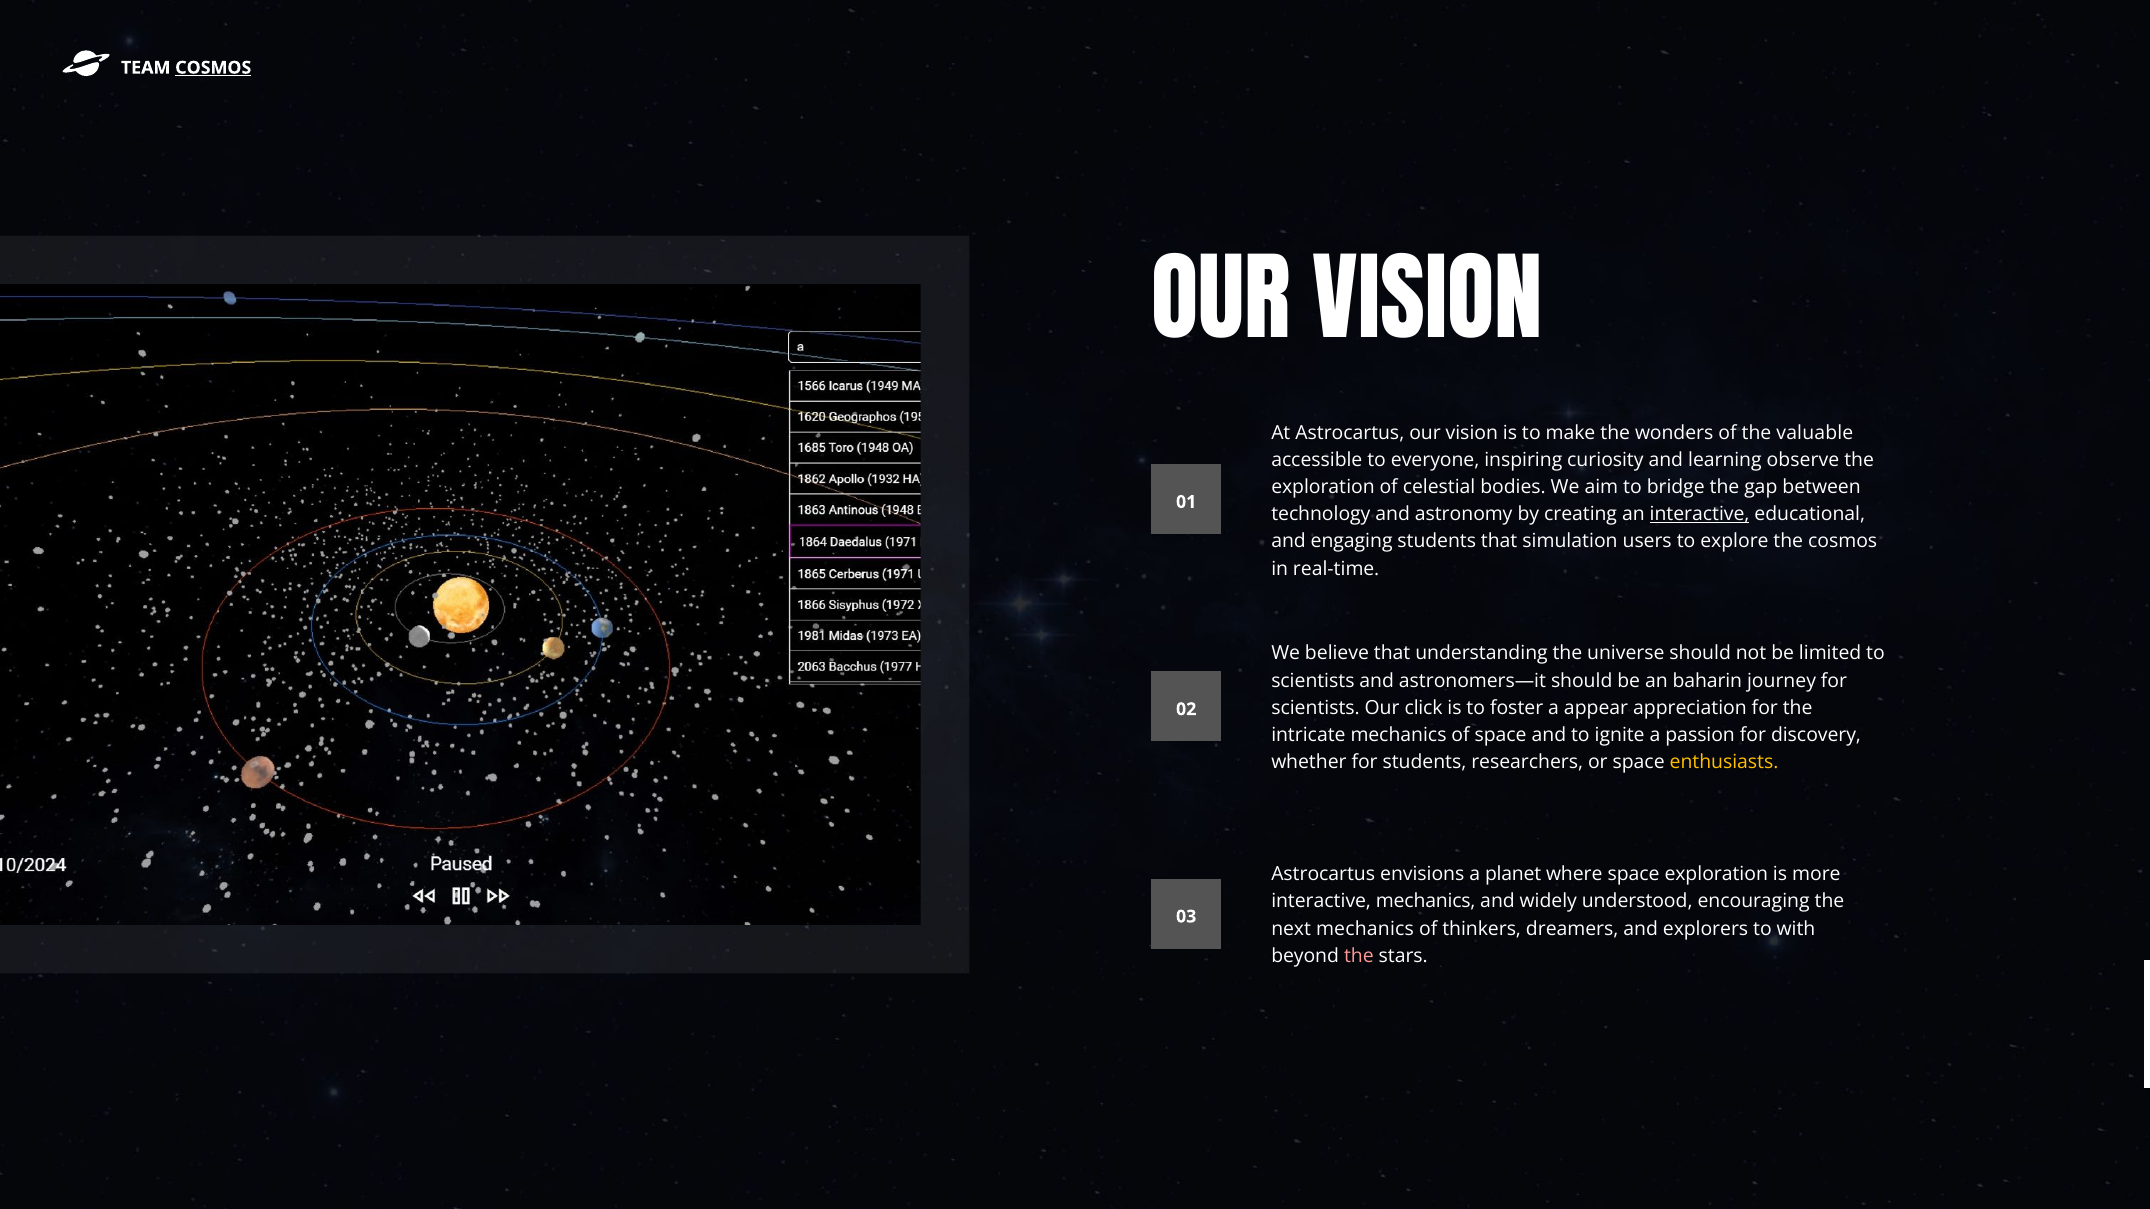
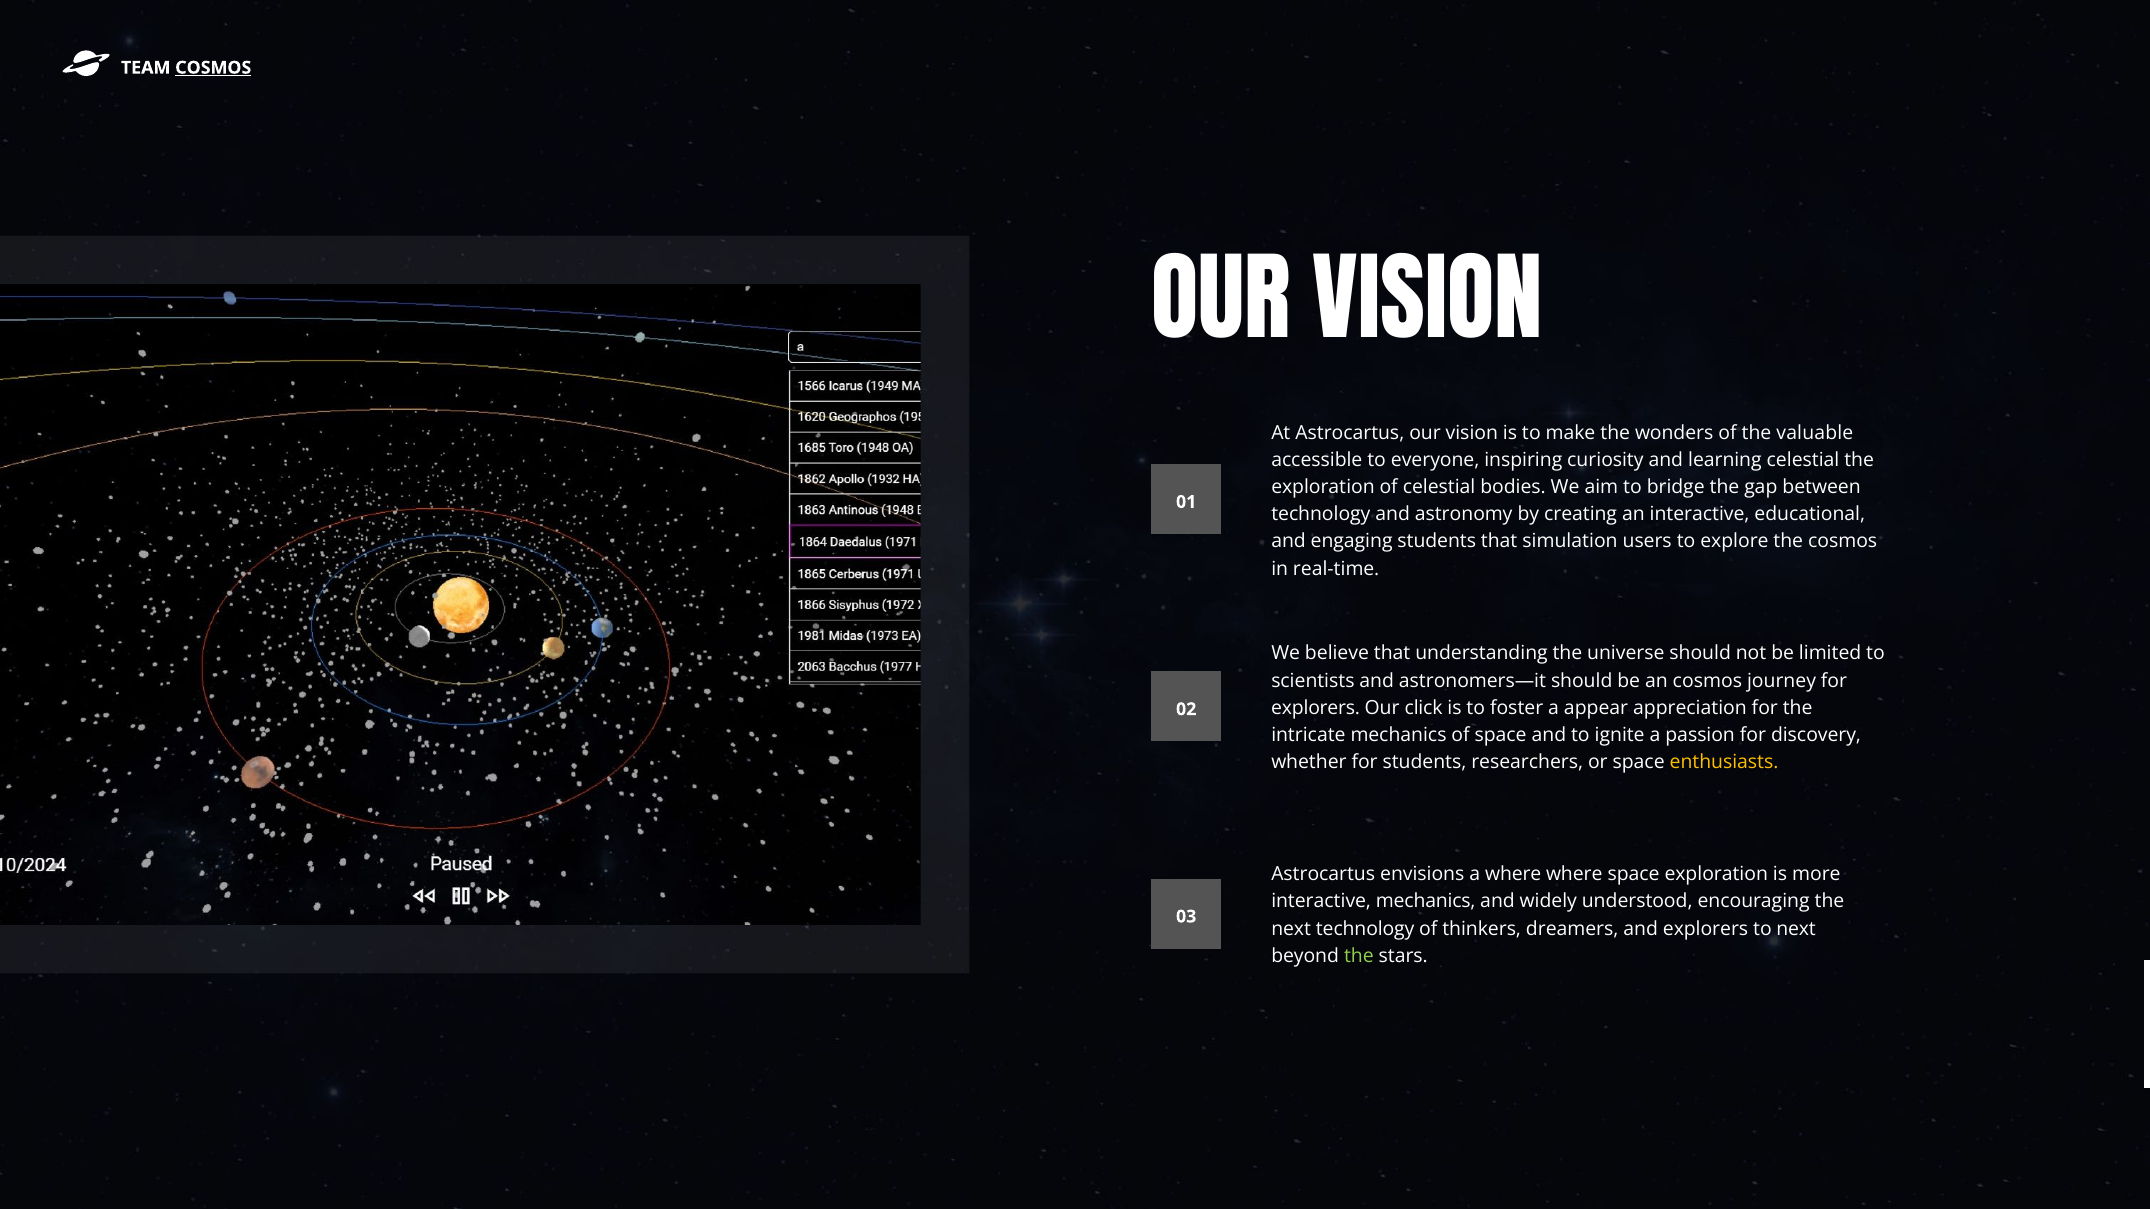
learning observe: observe -> celestial
interactive at (1700, 514) underline: present -> none
an baharin: baharin -> cosmos
scientists at (1316, 708): scientists -> explorers
a planet: planet -> where
next mechanics: mechanics -> technology
to with: with -> next
the at (1359, 956) colour: pink -> light green
